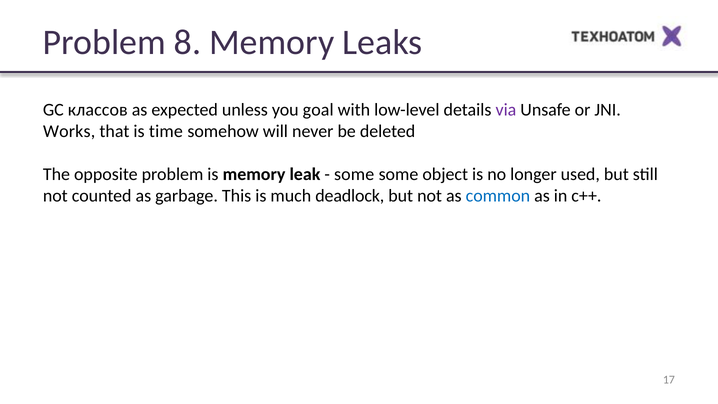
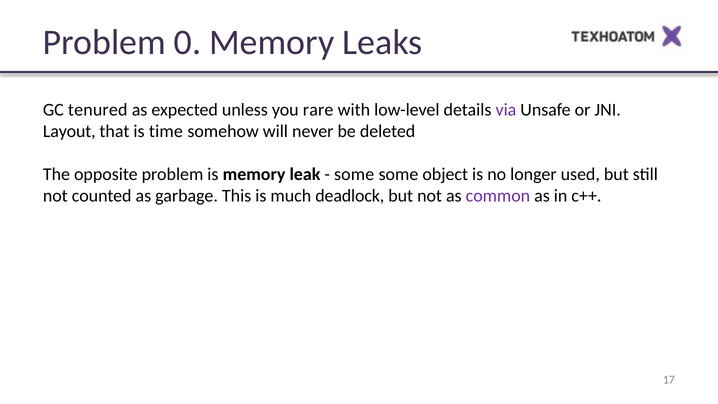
8: 8 -> 0
классов: классов -> tenured
goal: goal -> rare
Works: Works -> Layout
common colour: blue -> purple
